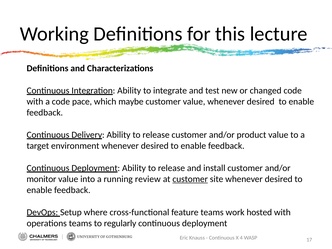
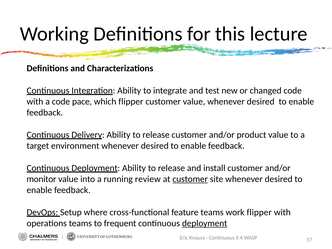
which maybe: maybe -> flipper
work hosted: hosted -> flipper
regularly: regularly -> frequent
deployment at (205, 223) underline: none -> present
